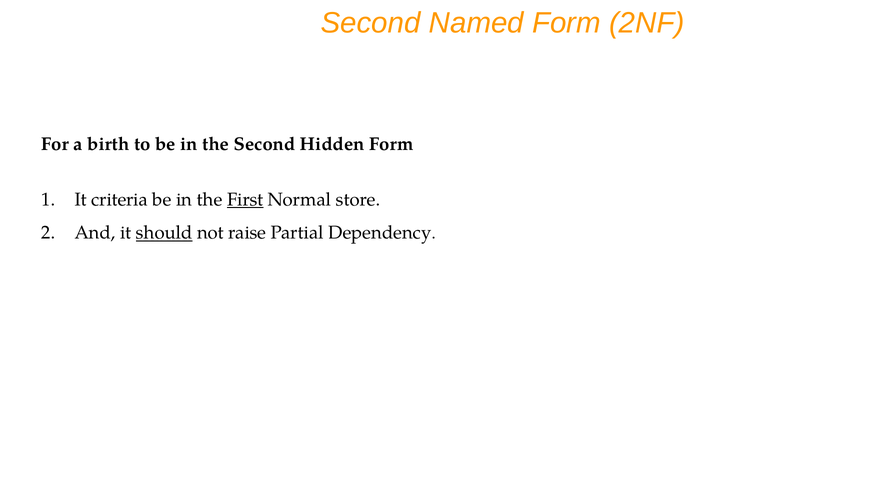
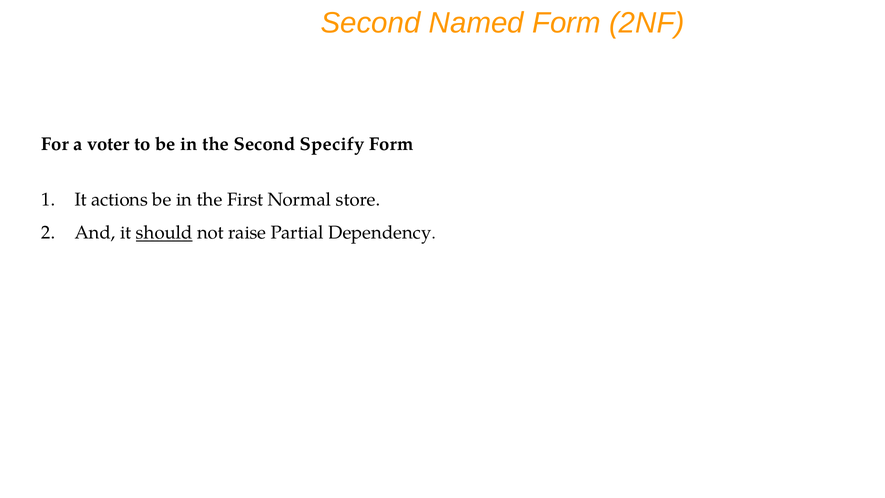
birth: birth -> voter
Hidden: Hidden -> Specify
criteria: criteria -> actions
First underline: present -> none
